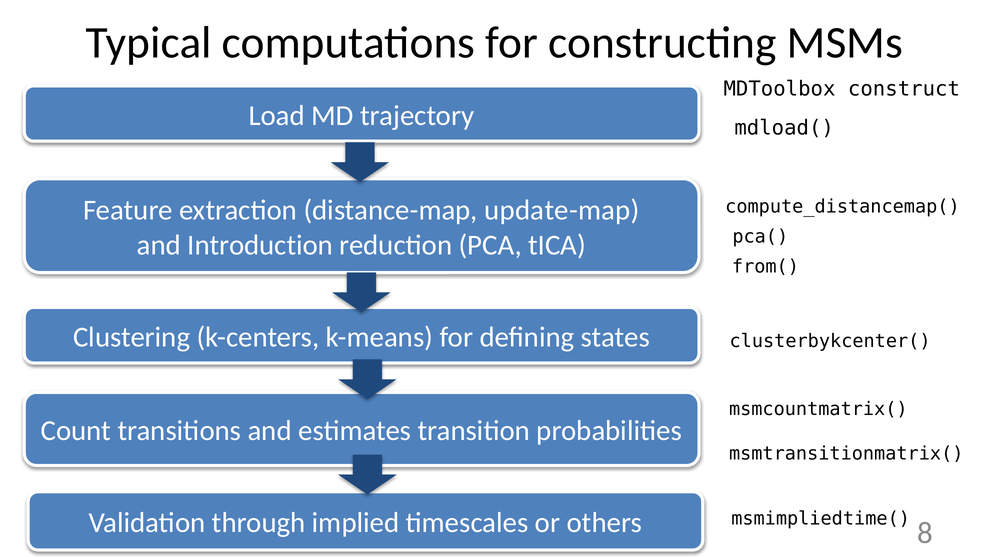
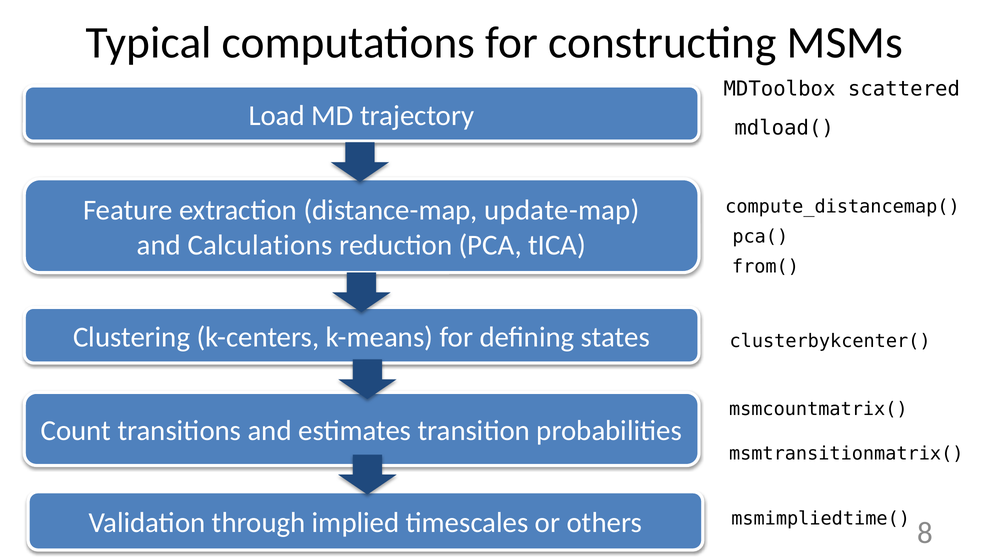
construct: construct -> scattered
Introduction: Introduction -> Calculations
